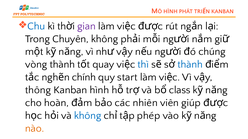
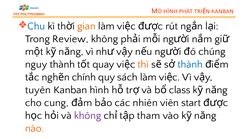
gian colour: purple -> orange
Chuyên: Chuyên -> Review
vòng: vòng -> nguy
thì colour: blue -> orange
start: start -> sách
thông: thông -> tuyên
hoàn: hoàn -> cung
giúp: giúp -> start
không at (88, 116) colour: blue -> purple
phép: phép -> tham
